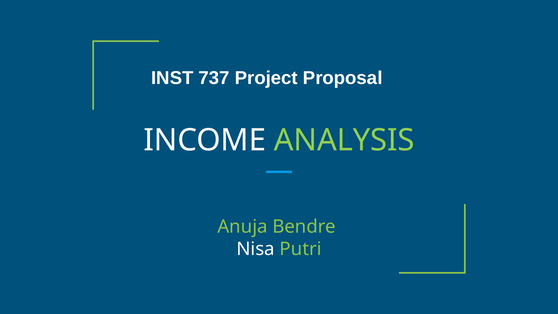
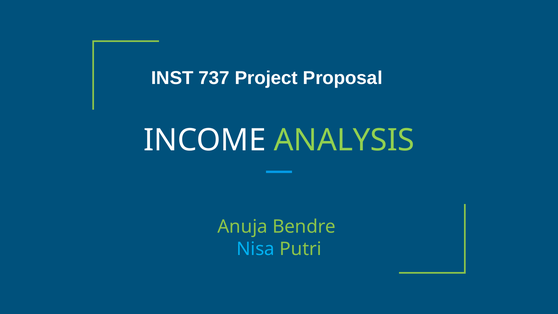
Nisa colour: white -> light blue
